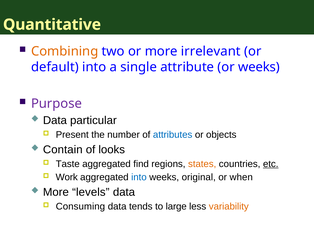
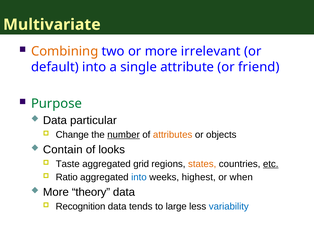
Quantitative: Quantitative -> Multivariate
or weeks: weeks -> friend
Purpose colour: purple -> green
Present: Present -> Change
number underline: none -> present
attributes colour: blue -> orange
find: find -> grid
Work: Work -> Ratio
original: original -> highest
levels: levels -> theory
Consuming: Consuming -> Recognition
variability colour: orange -> blue
